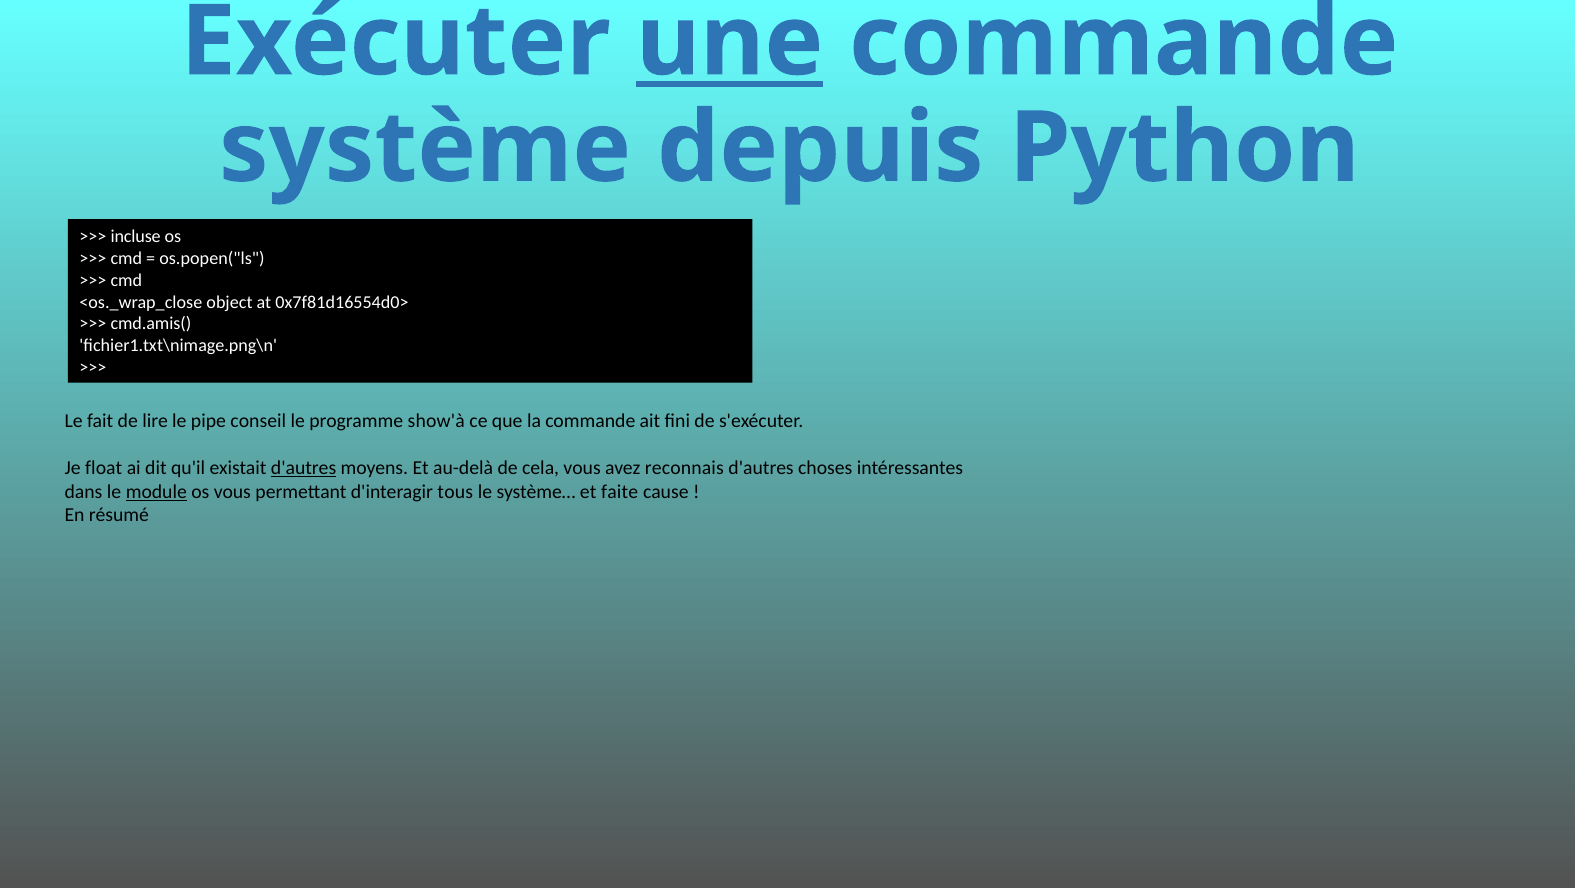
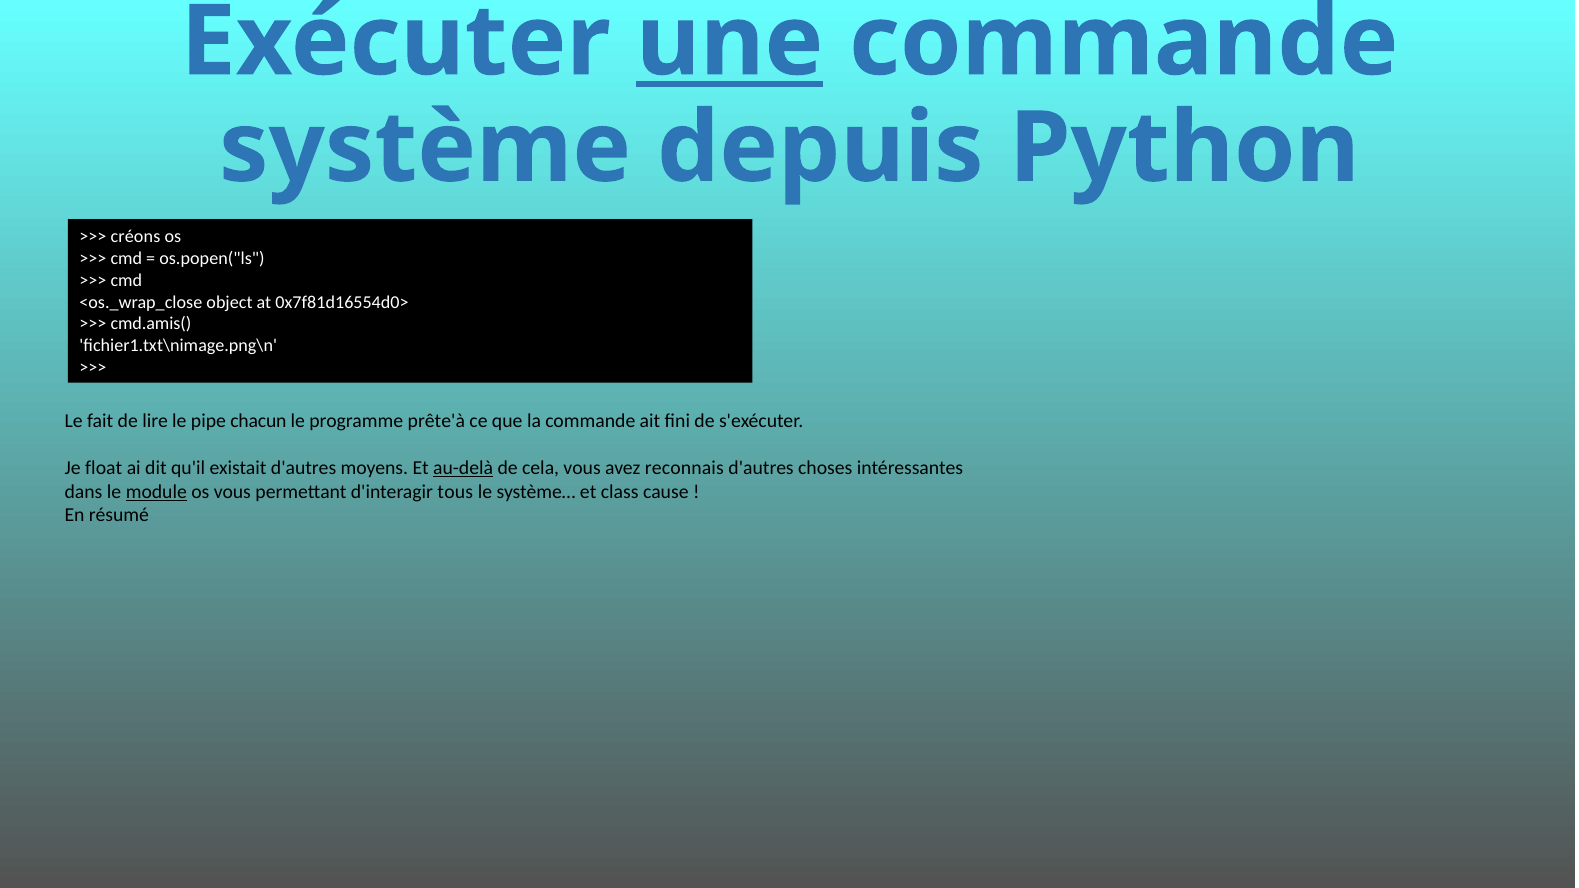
incluse: incluse -> créons
conseil: conseil -> chacun
show'à: show'à -> prête'à
d'autres at (304, 468) underline: present -> none
au-delà underline: none -> present
faite: faite -> class
